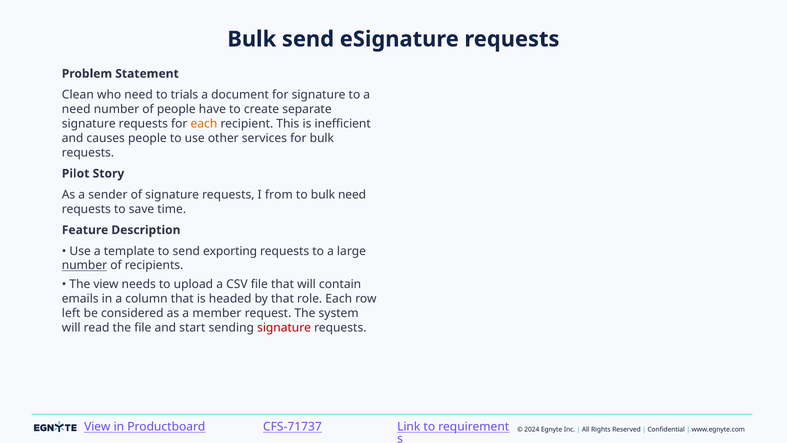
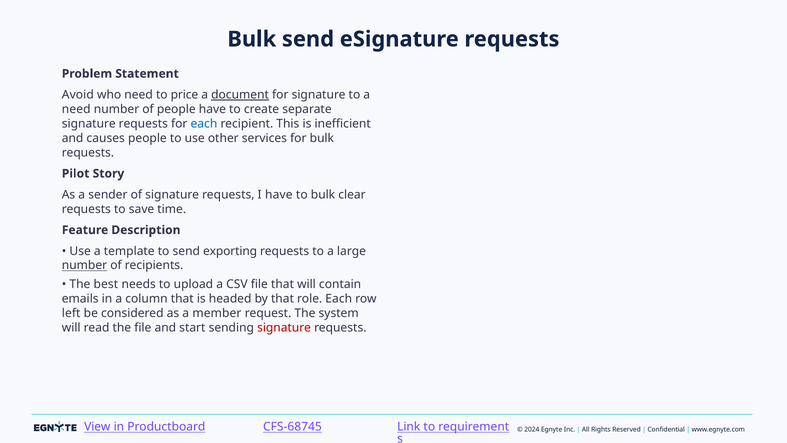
Clean: Clean -> Avoid
trials: trials -> price
document underline: none -> present
each at (204, 124) colour: orange -> blue
I from: from -> have
bulk need: need -> clear
The view: view -> best
CFS-71737: CFS-71737 -> CFS-68745
